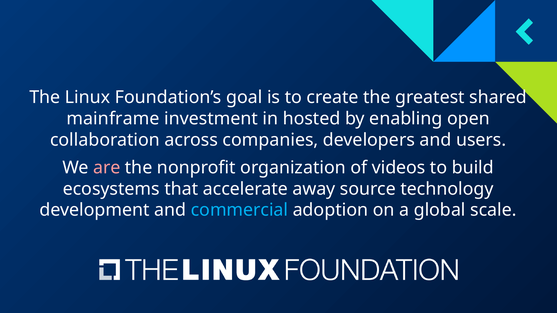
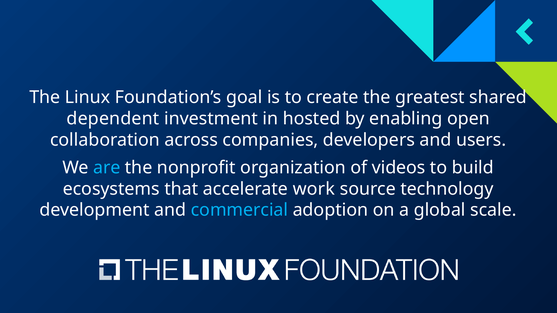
mainframe: mainframe -> dependent
are colour: pink -> light blue
away: away -> work
